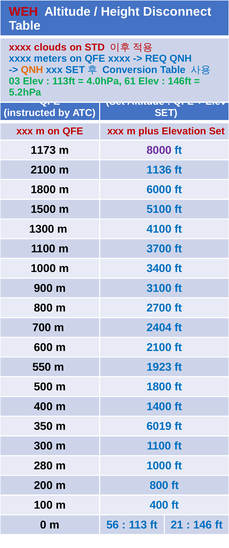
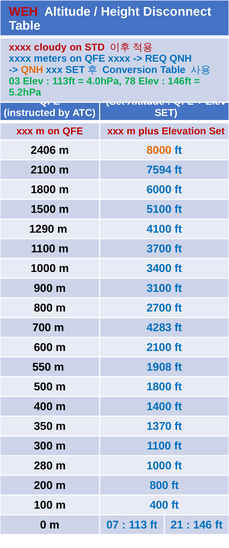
clouds: clouds -> cloudy
61: 61 -> 78
1173: 1173 -> 2406
8000 colour: purple -> orange
1136: 1136 -> 7594
1300: 1300 -> 1290
2404: 2404 -> 4283
1923: 1923 -> 1908
6019: 6019 -> 1370
56: 56 -> 07
